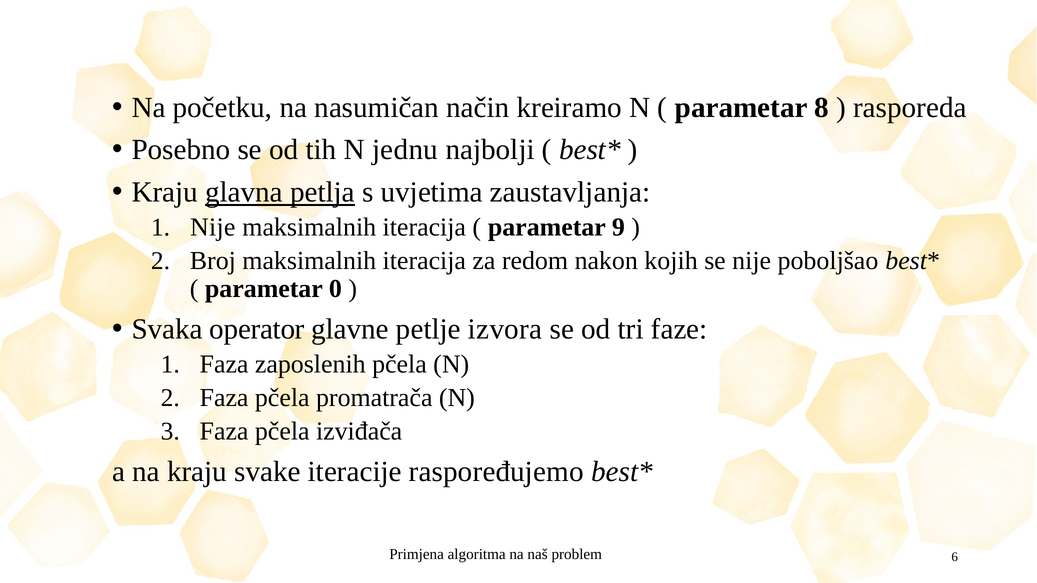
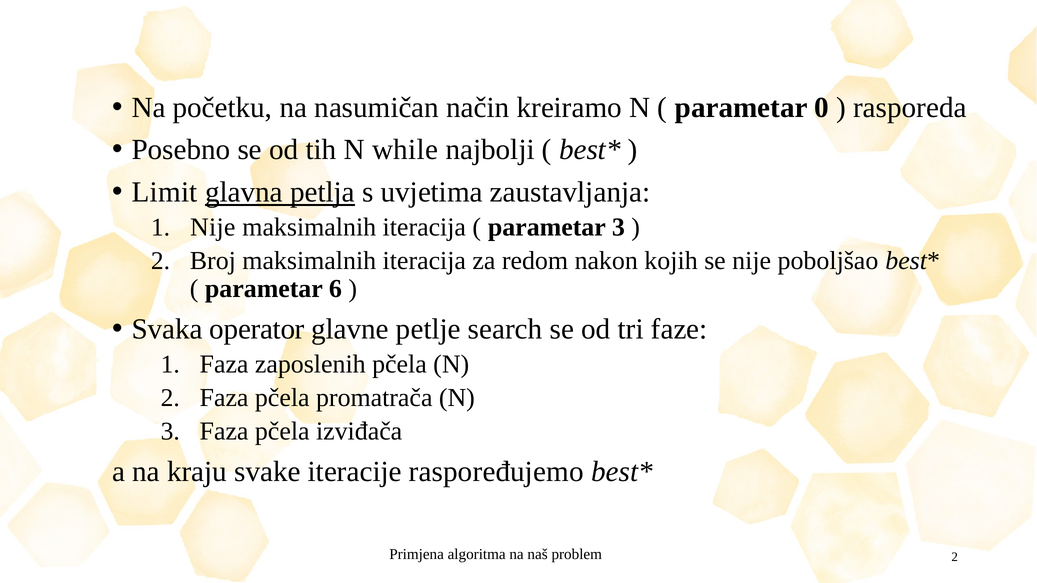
8: 8 -> 0
jednu: jednu -> while
Kraju at (165, 192): Kraju -> Limit
parametar 9: 9 -> 3
0: 0 -> 6
izvora: izvora -> search
problem 6: 6 -> 2
